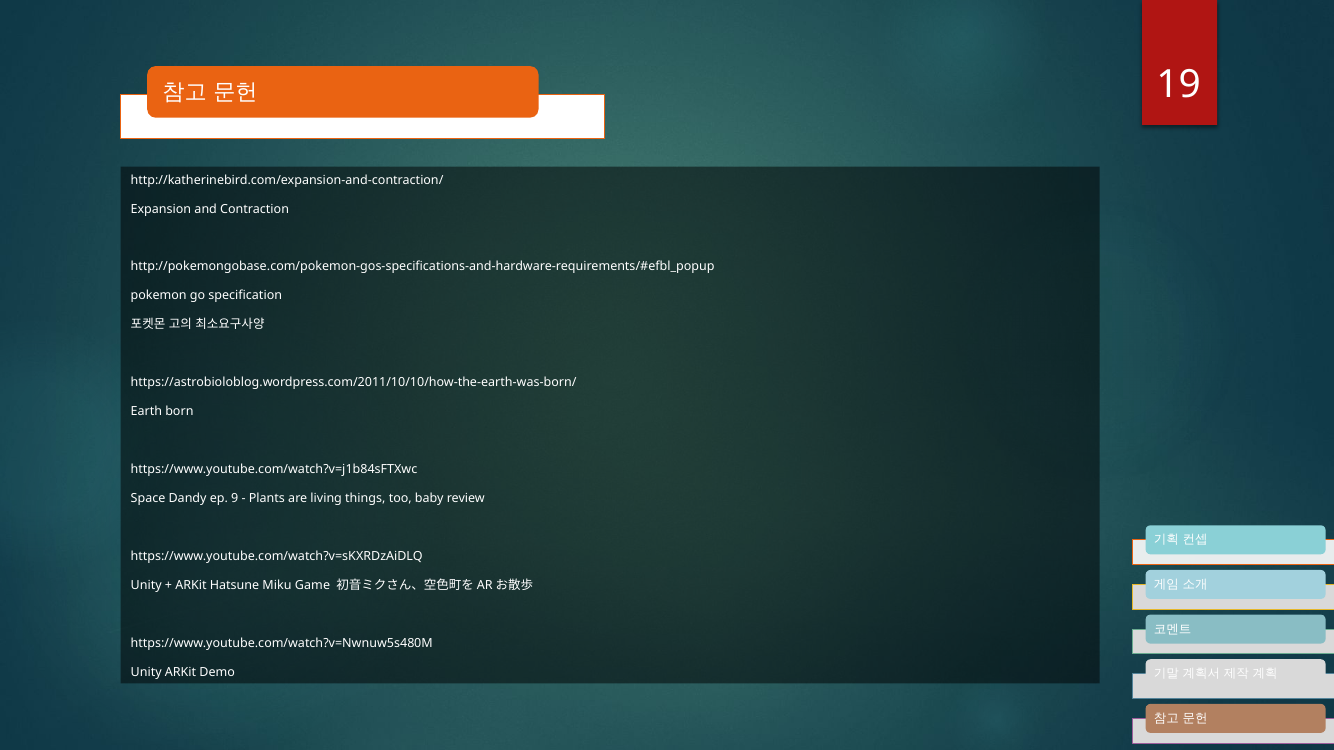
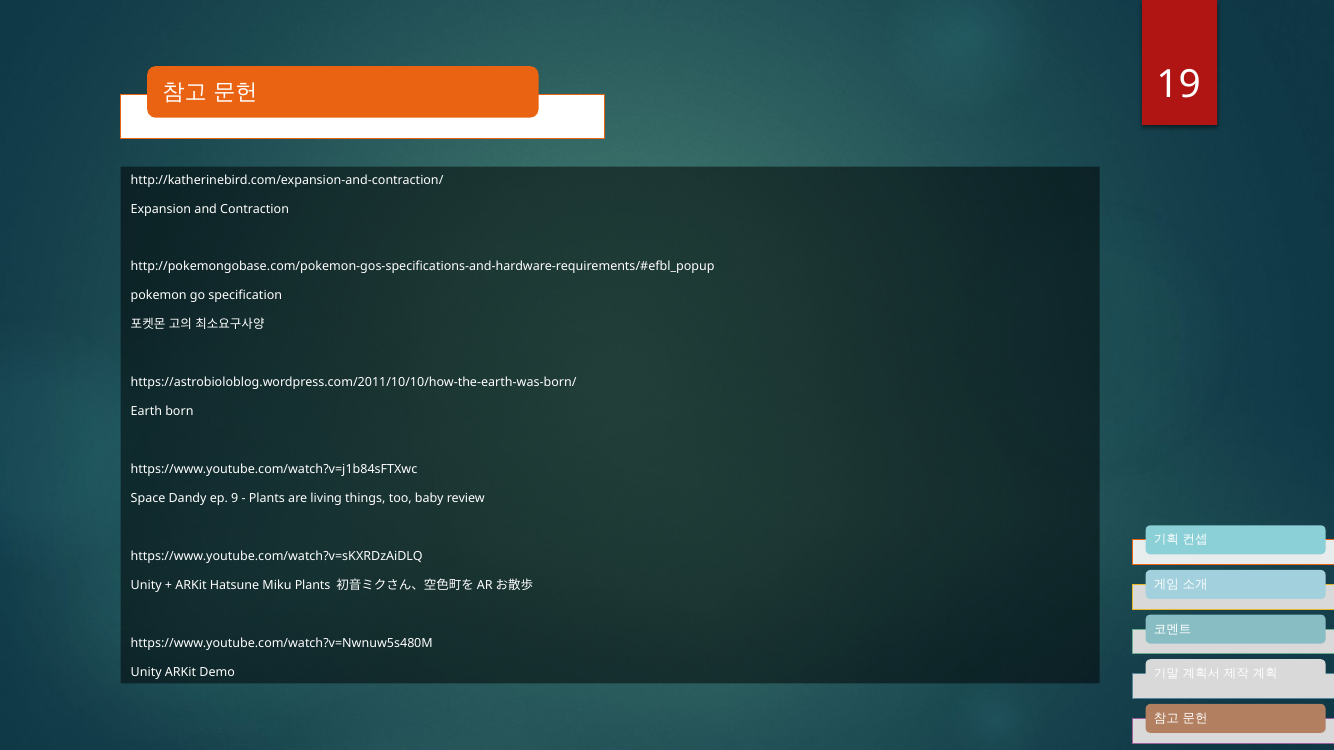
Miku Game: Game -> Plants
